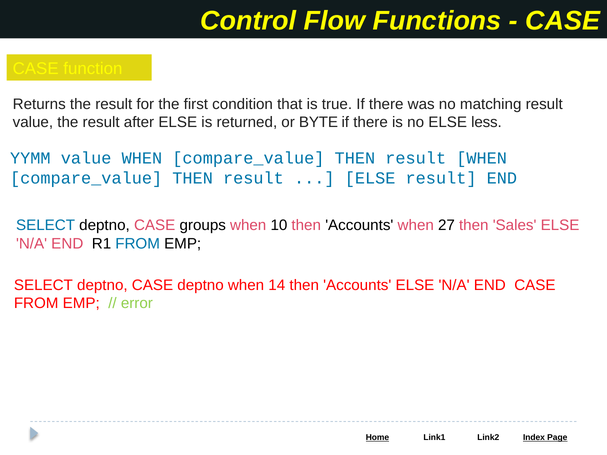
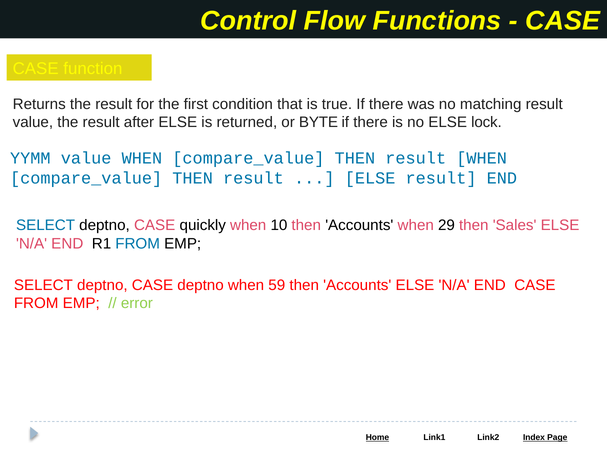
less: less -> lock
groups: groups -> quickly
27: 27 -> 29
14: 14 -> 59
